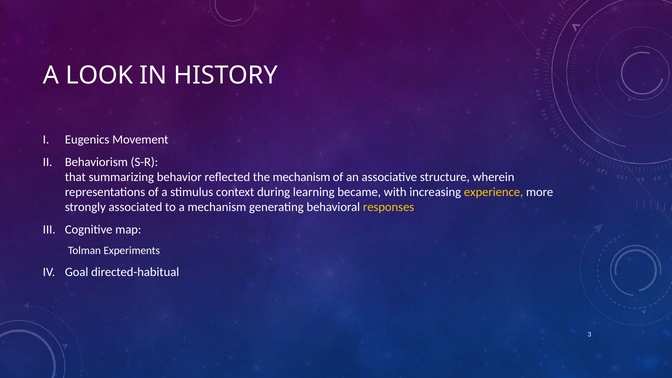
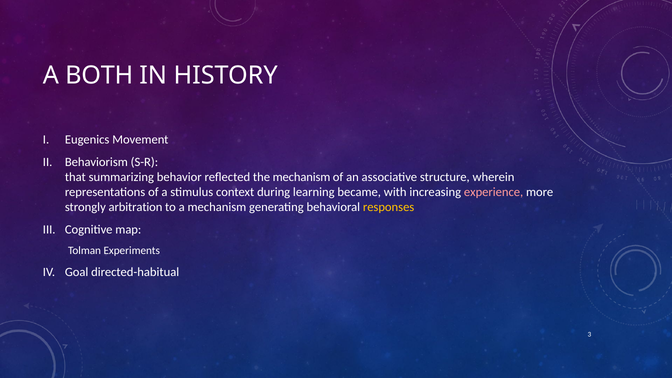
LOOK: LOOK -> BOTH
experience colour: yellow -> pink
associated: associated -> arbitration
